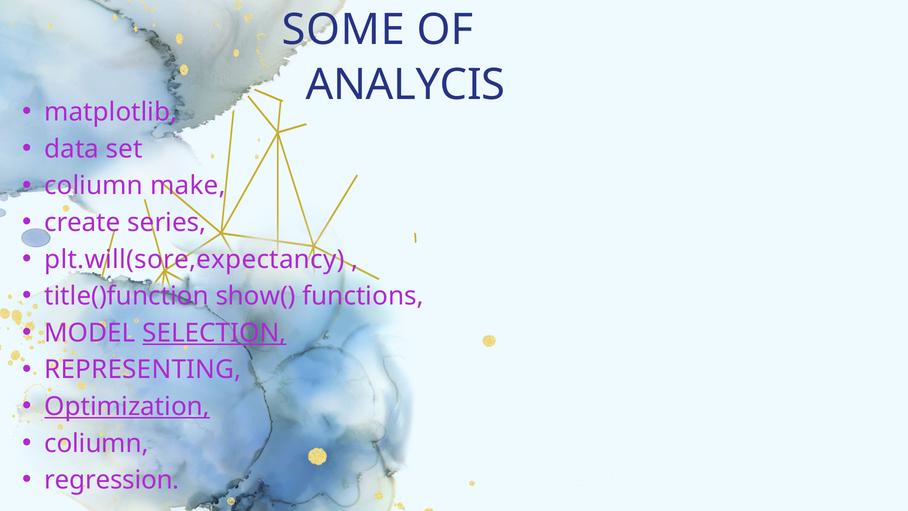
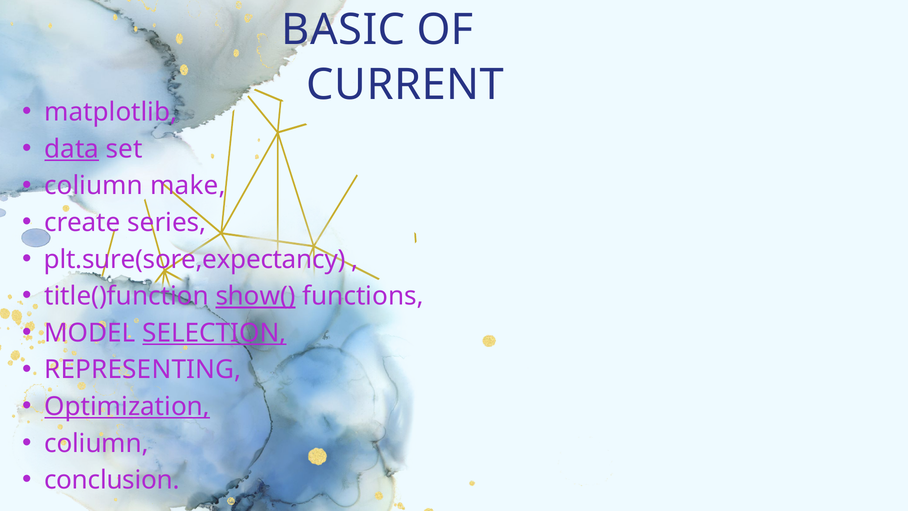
SOME: SOME -> BASIC
ANALYCIS: ANALYCIS -> CURRENT
data underline: none -> present
plt.will(sore,expectancy: plt.will(sore,expectancy -> plt.sure(sore,expectancy
show( underline: none -> present
regression: regression -> conclusion
